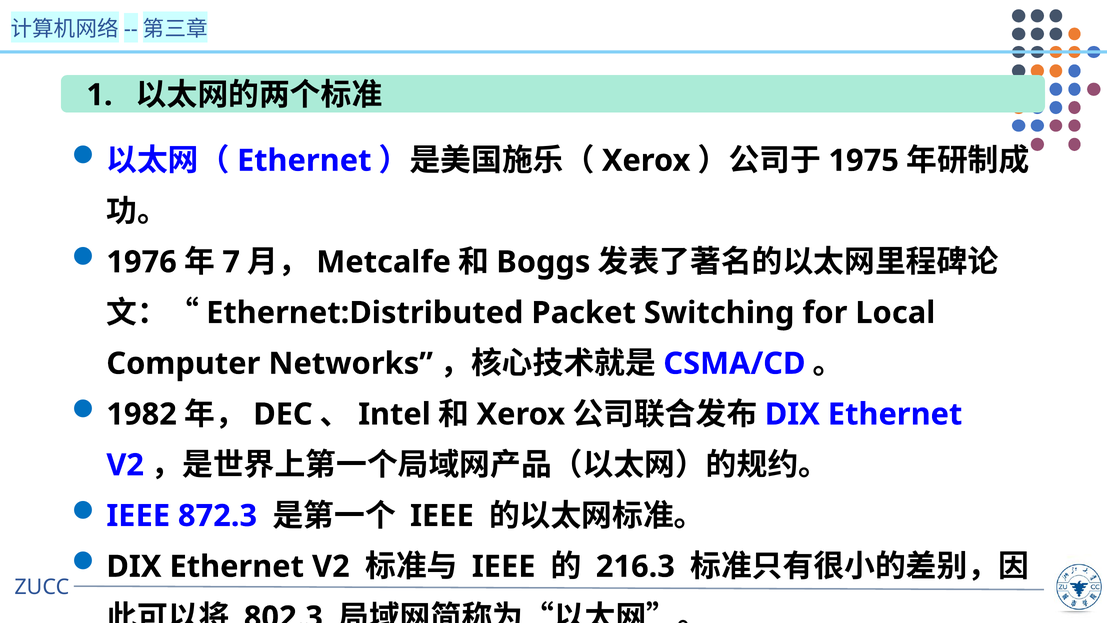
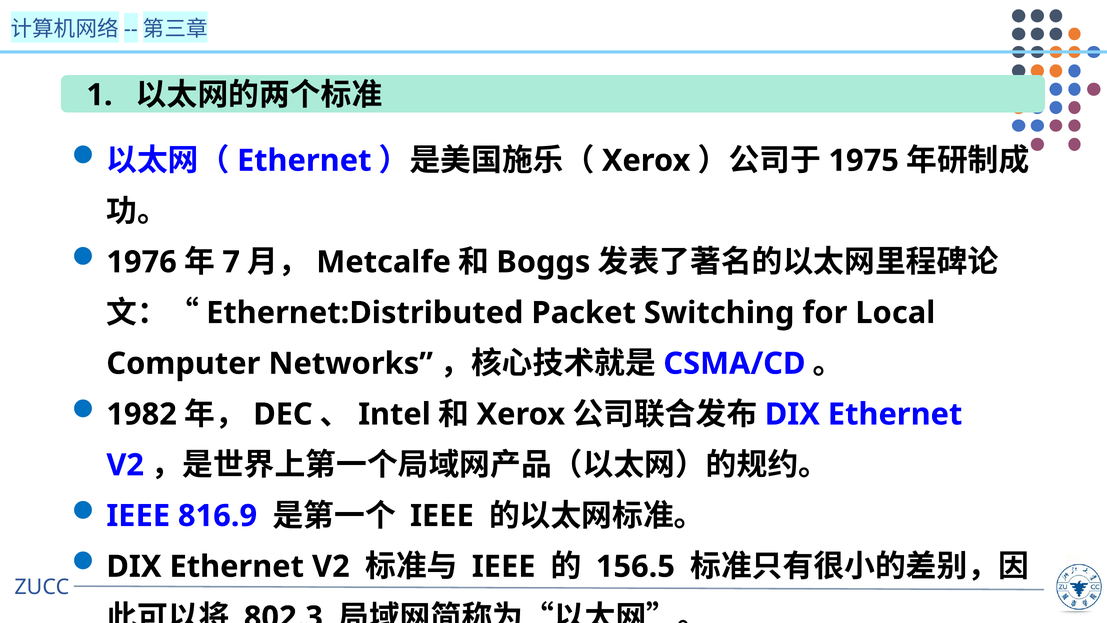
872.3: 872.3 -> 816.9
216.3: 216.3 -> 156.5
